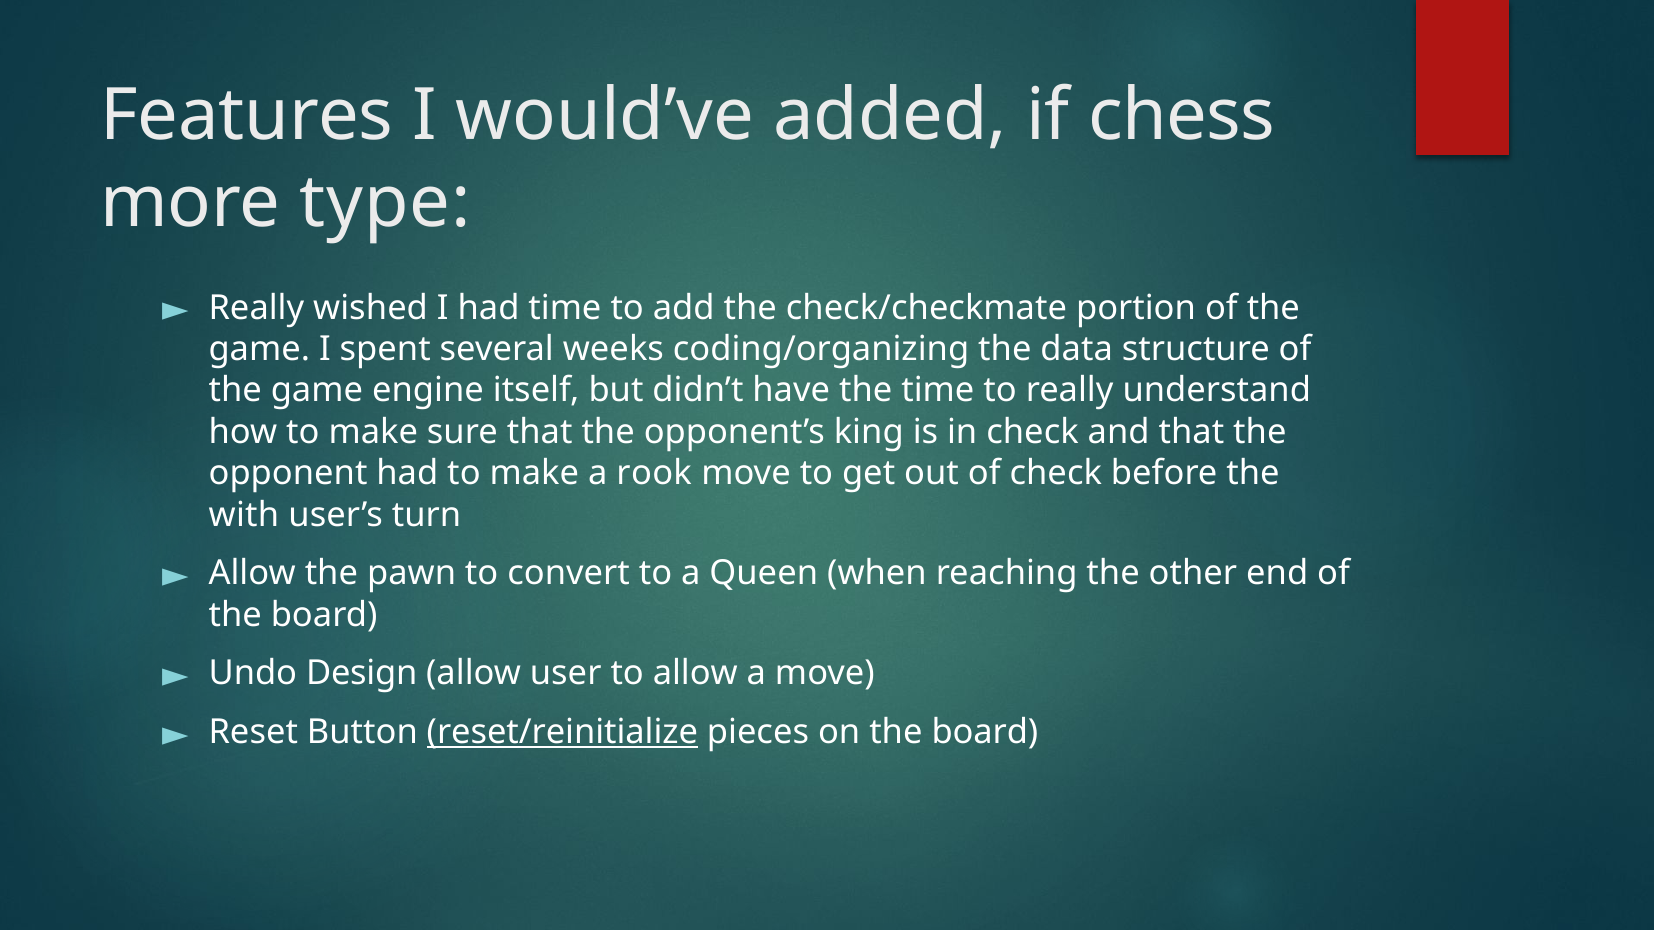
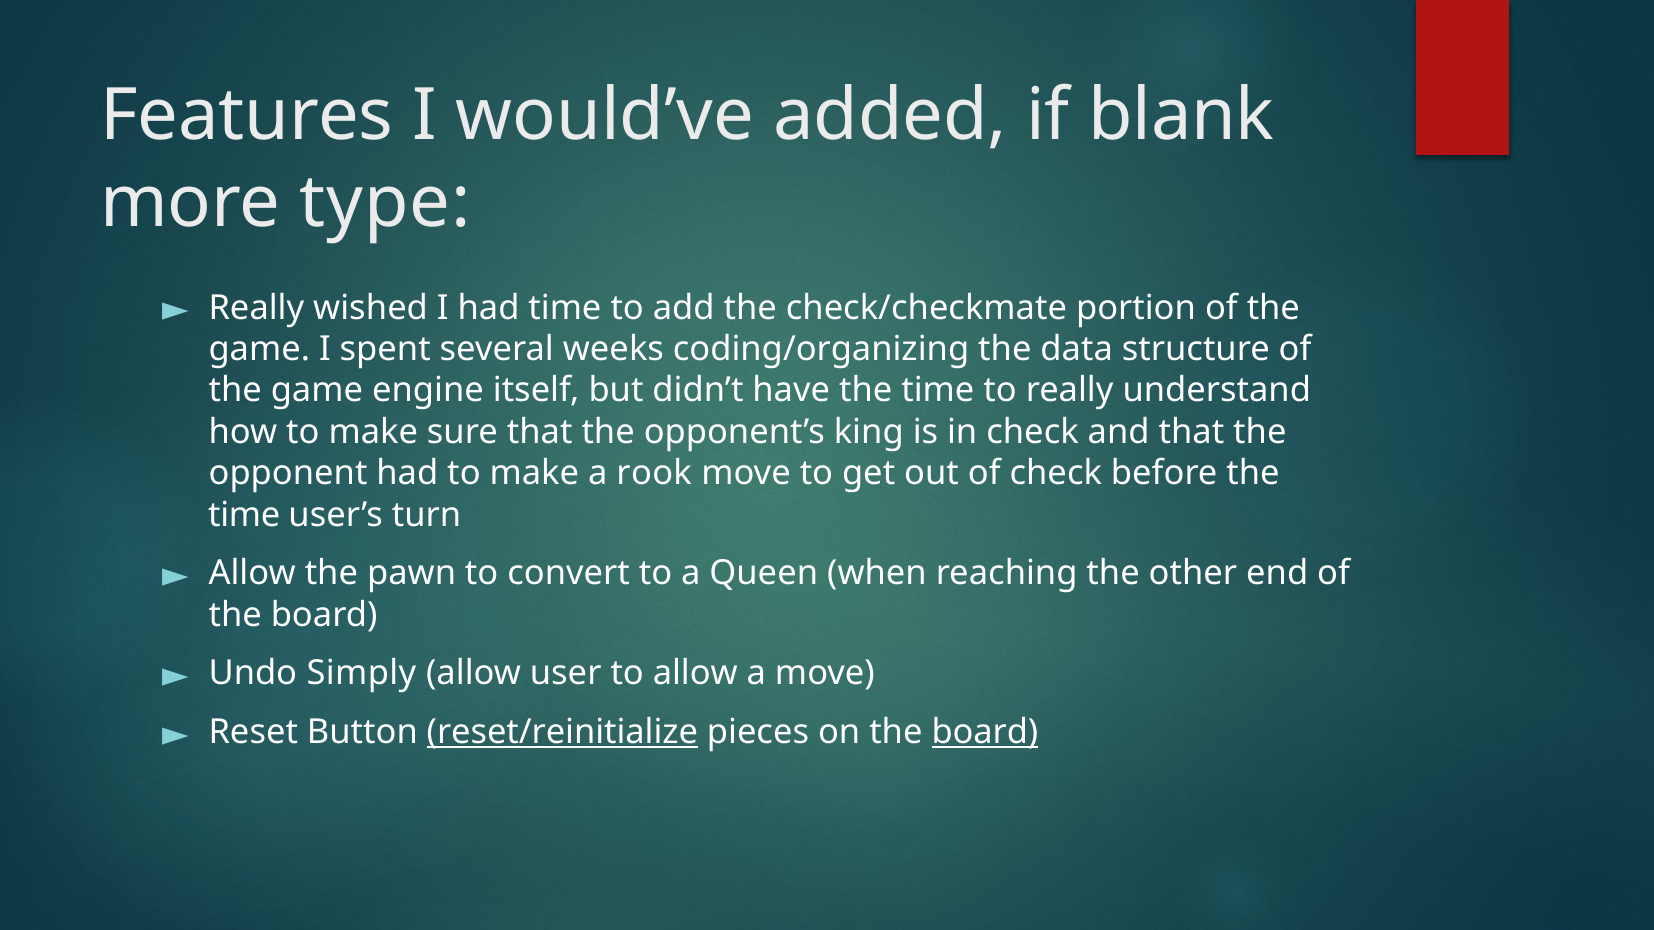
chess: chess -> blank
with at (244, 515): with -> time
Design: Design -> Simply
board at (985, 732) underline: none -> present
